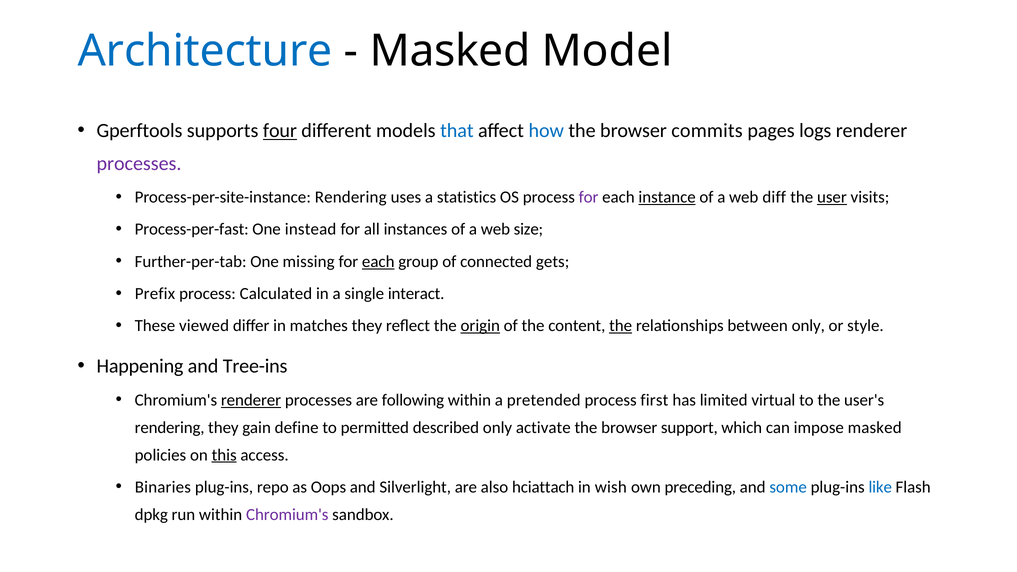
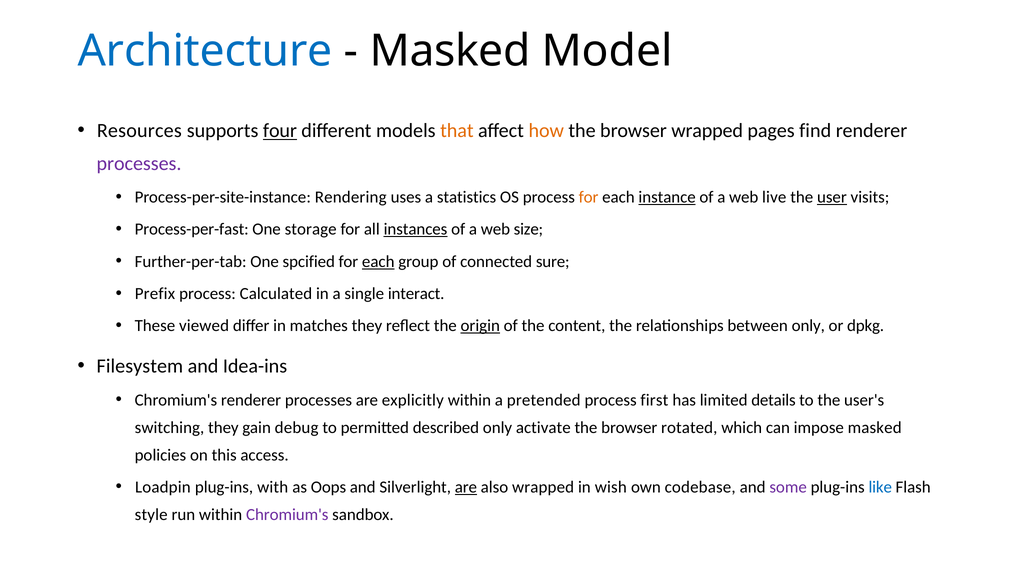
Gperftools: Gperftools -> Resources
that colour: blue -> orange
how colour: blue -> orange
browser commits: commits -> wrapped
logs: logs -> find
for at (589, 197) colour: purple -> orange
diff: diff -> live
instead: instead -> storage
instances underline: none -> present
missing: missing -> spcified
gets: gets -> sure
the at (621, 326) underline: present -> none
style: style -> dpkg
Happening: Happening -> Filesystem
Tree-ins: Tree-ins -> Idea-ins
renderer at (251, 400) underline: present -> none
following: following -> explicitly
virtual: virtual -> details
rendering at (170, 428): rendering -> switching
define: define -> debug
support: support -> rotated
this underline: present -> none
Binaries: Binaries -> Loadpin
repo: repo -> with
are at (466, 487) underline: none -> present
also hciattach: hciattach -> wrapped
preceding: preceding -> codebase
some colour: blue -> purple
dpkg: dpkg -> style
